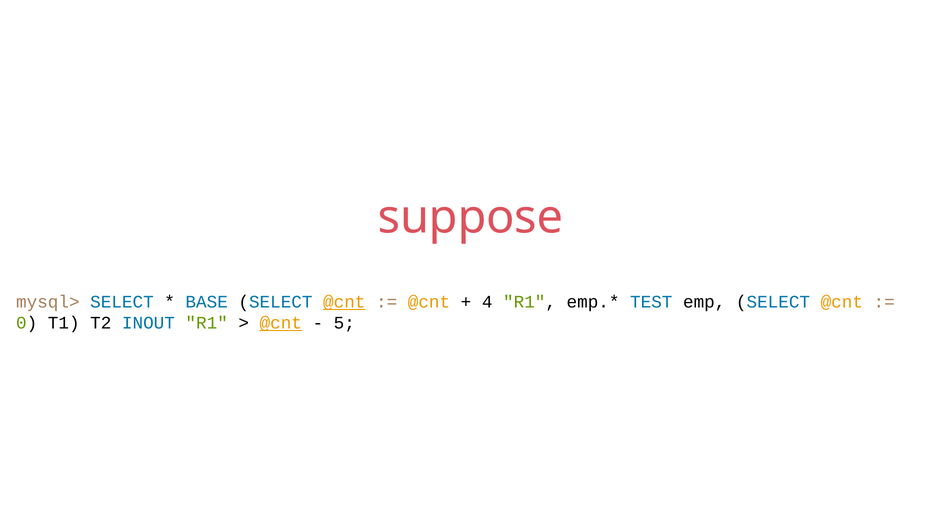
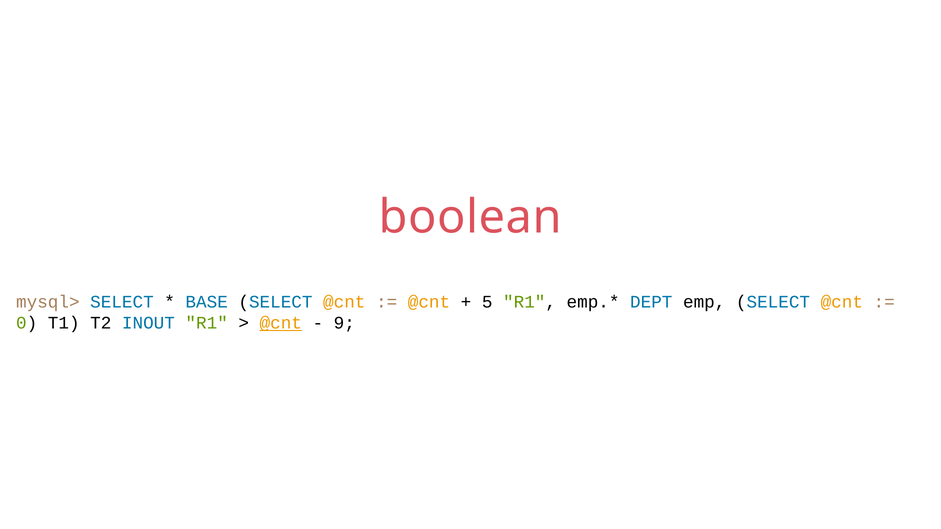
suppose: suppose -> boolean
@cnt at (344, 302) underline: present -> none
4: 4 -> 5
TEST: TEST -> DEPT
5: 5 -> 9
